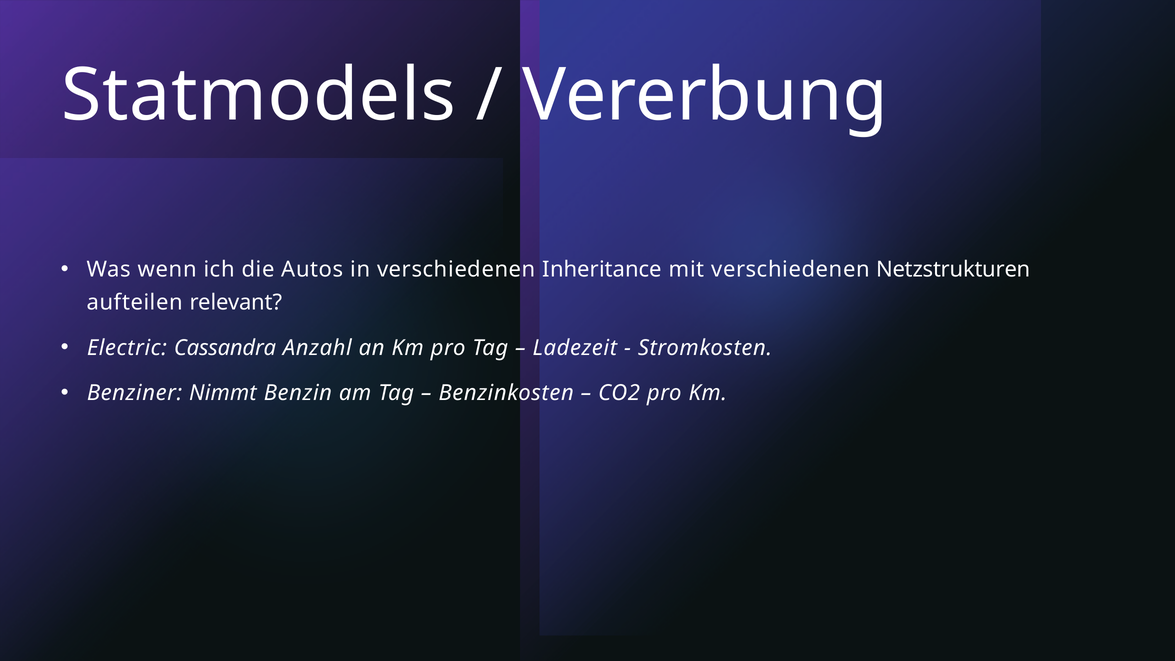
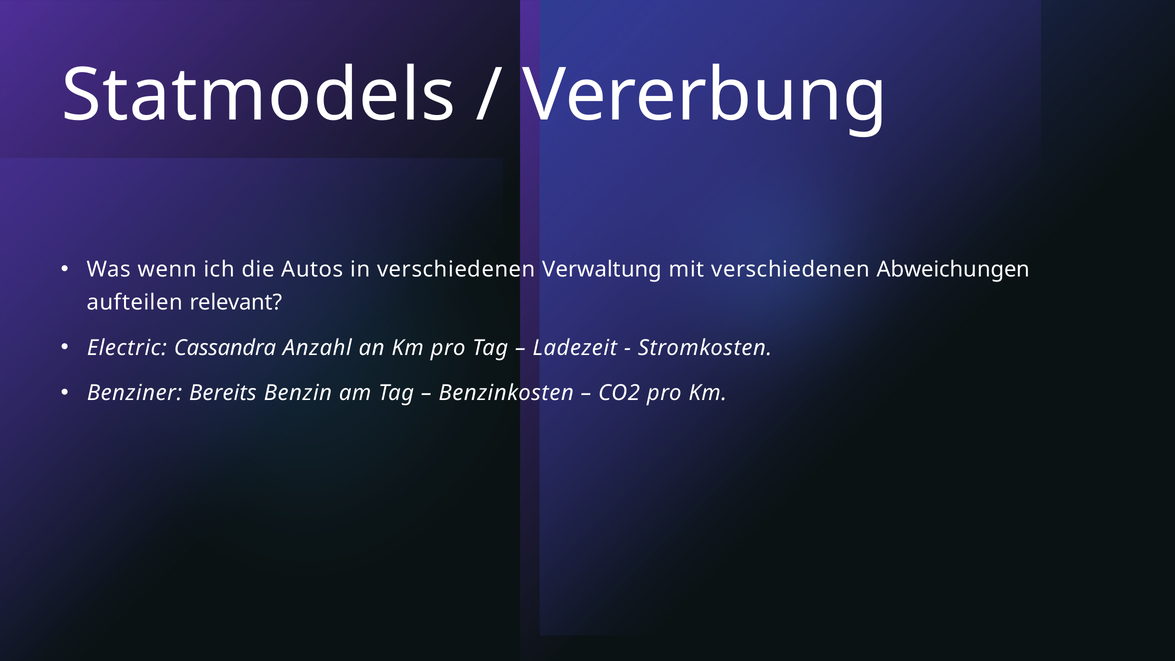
Inheritance: Inheritance -> Verwaltung
Netzstrukturen: Netzstrukturen -> Abweichungen
Nimmt: Nimmt -> Bereits
